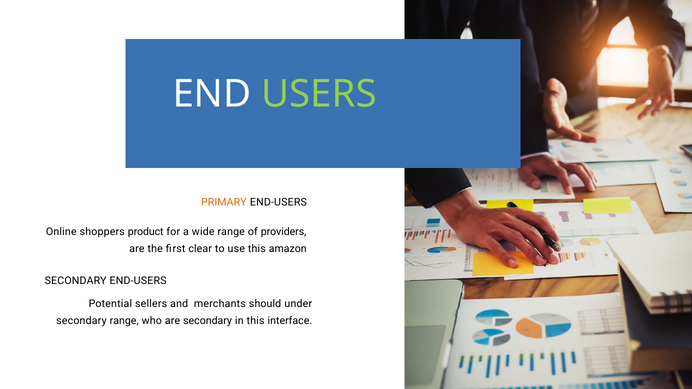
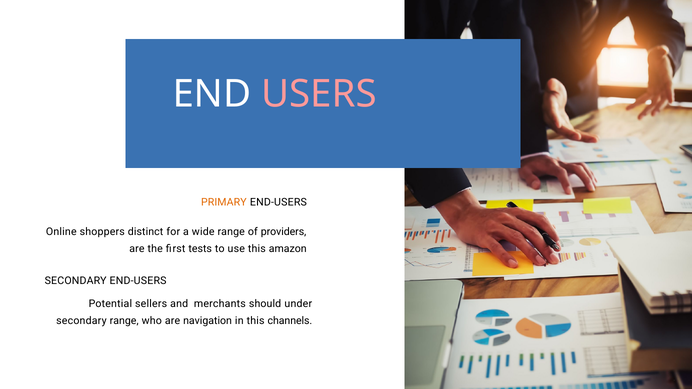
USERS colour: light green -> pink
product: product -> distinct
clear: clear -> tests
are secondary: secondary -> navigation
interface: interface -> channels
